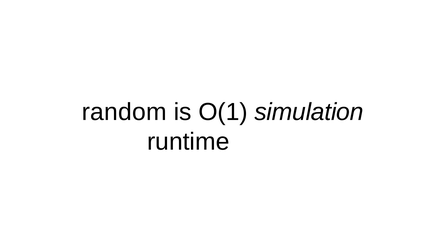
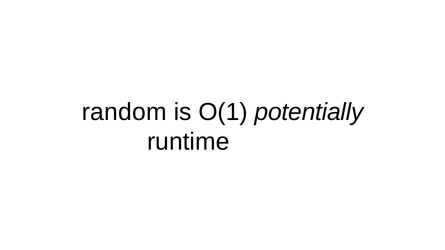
simulation: simulation -> potentially
